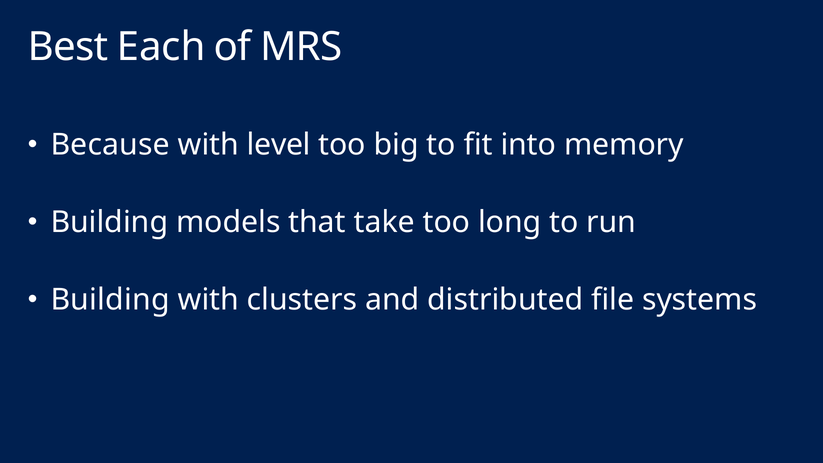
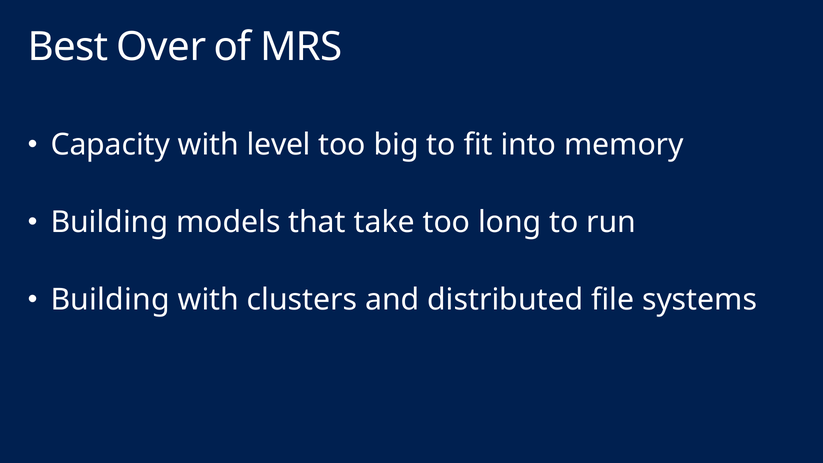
Each: Each -> Over
Because: Because -> Capacity
